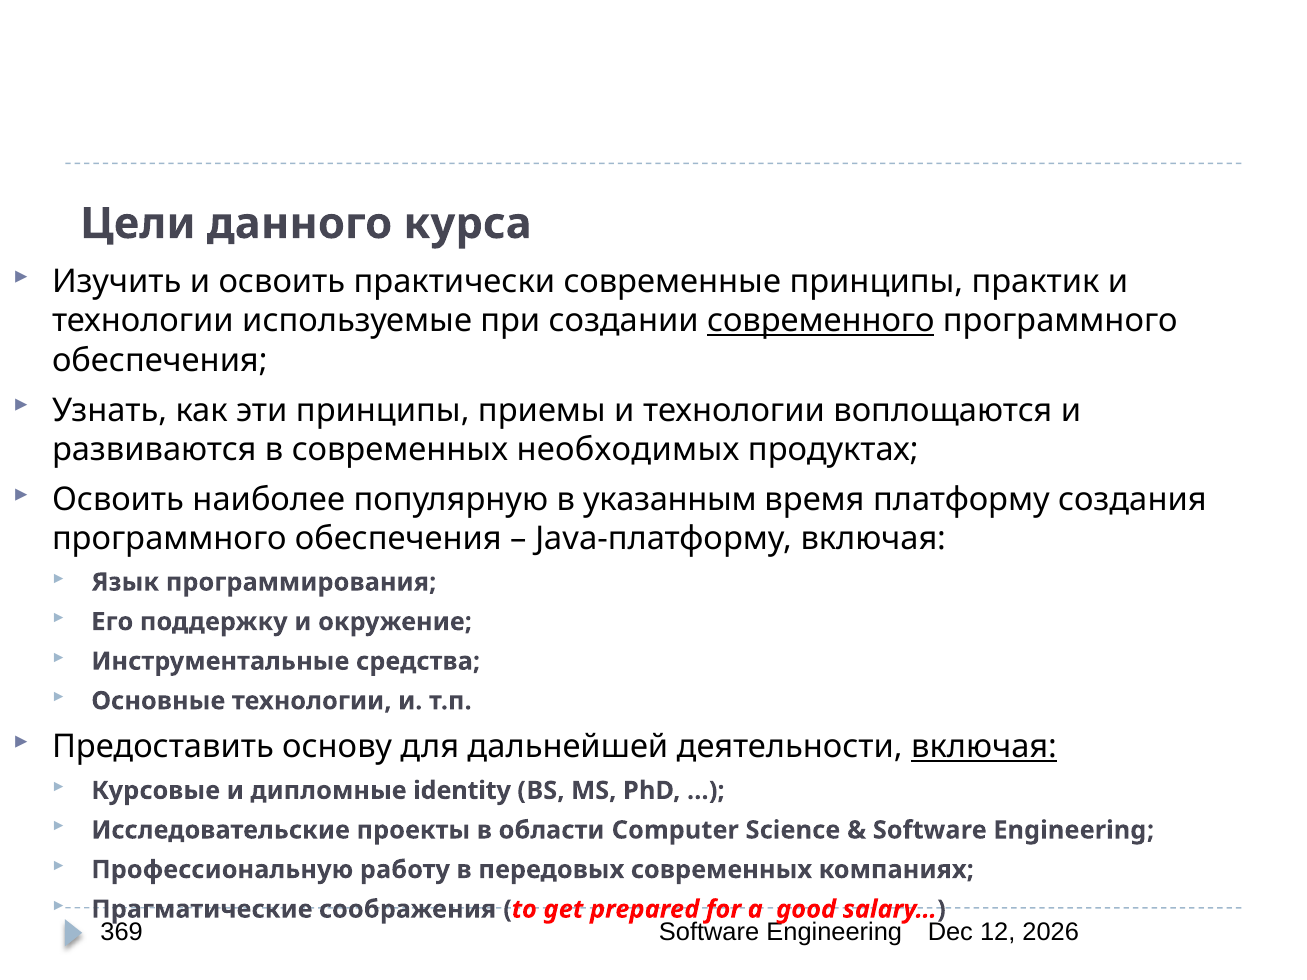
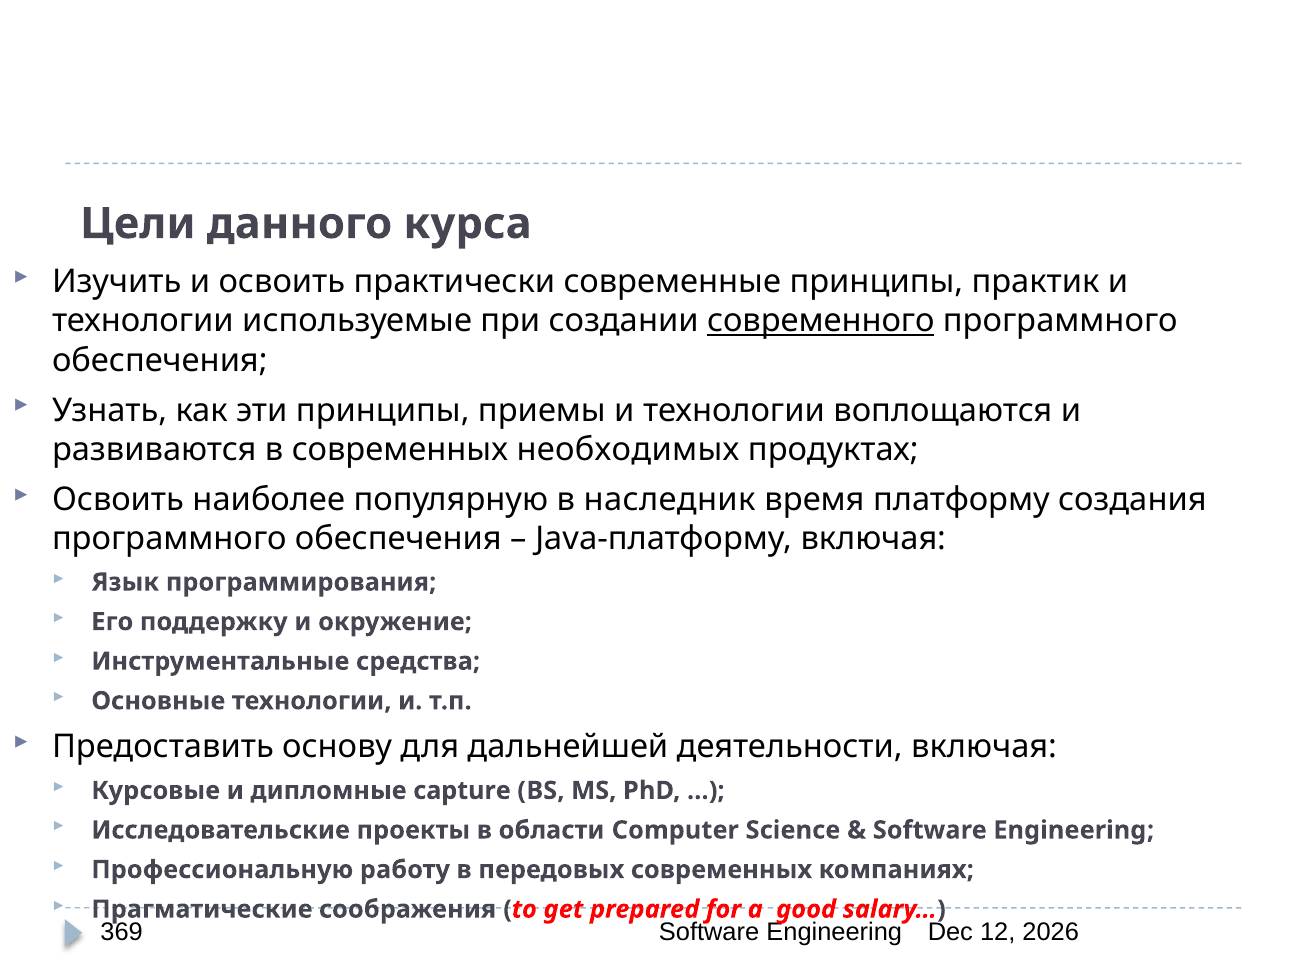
указанным: указанным -> наследник
включая at (984, 747) underline: present -> none
identity: identity -> capture
